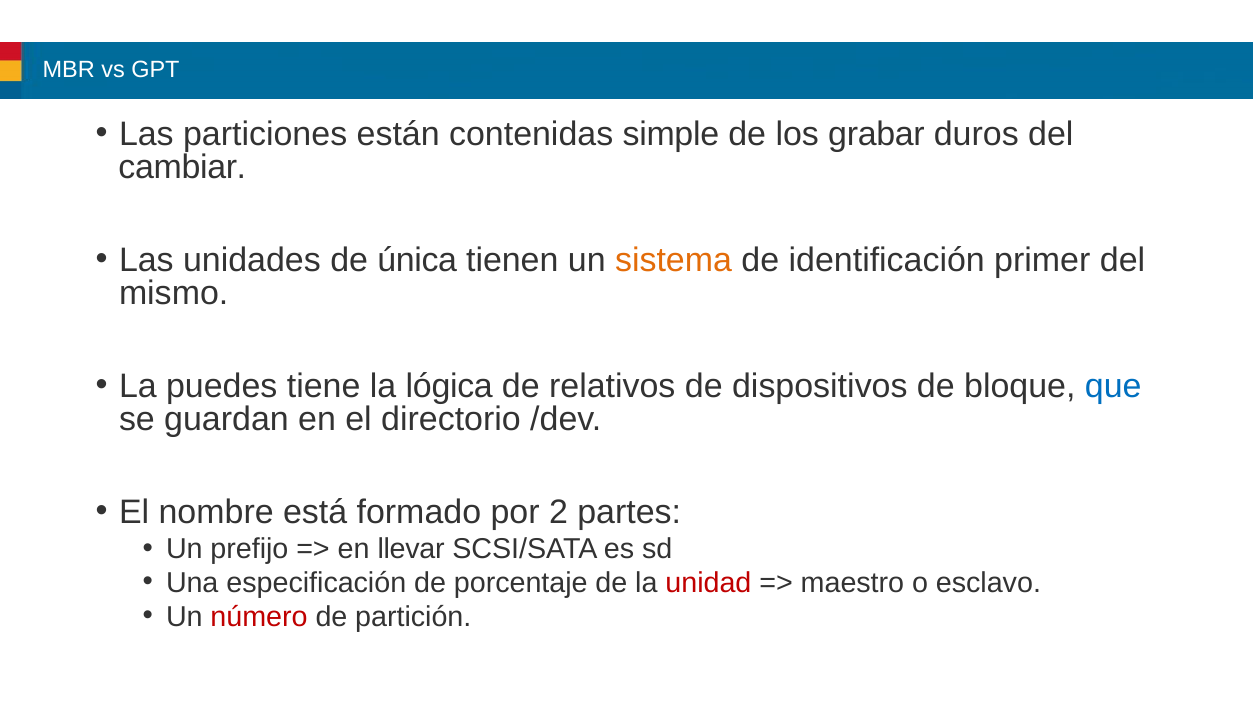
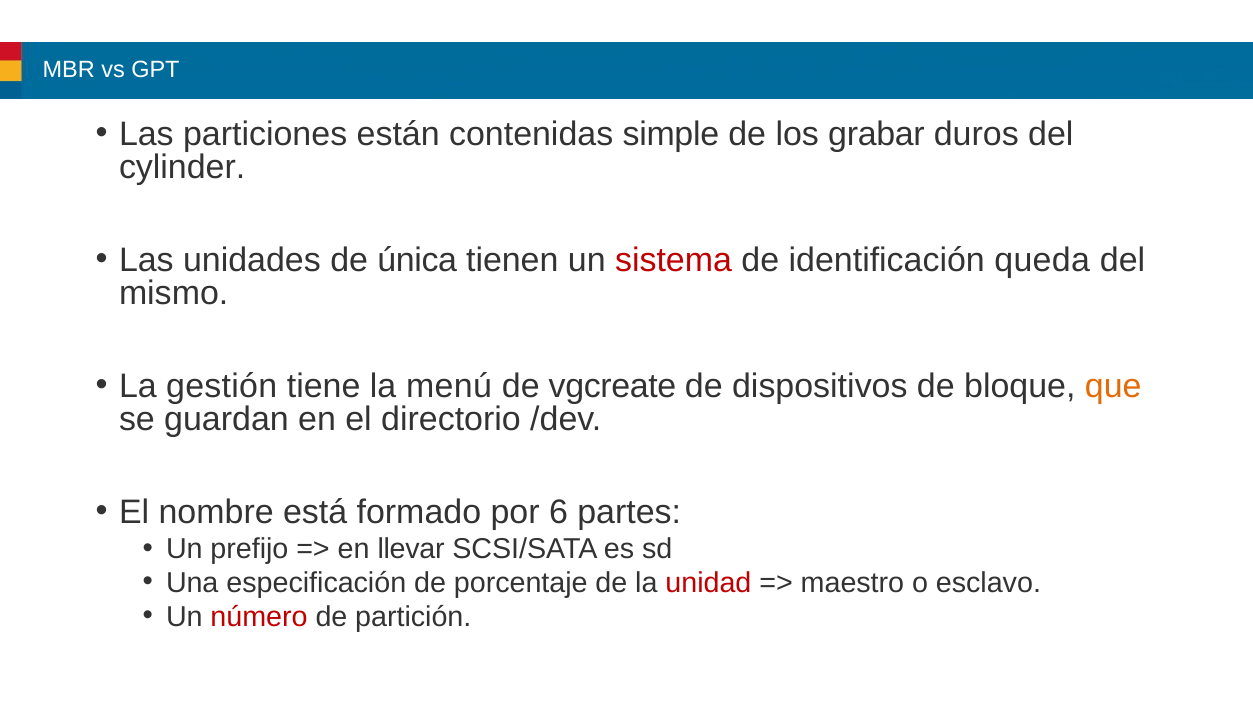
cambiar: cambiar -> cylinder
sistema colour: orange -> red
primer: primer -> queda
puedes: puedes -> gestión
lógica: lógica -> menú
relativos: relativos -> vgcreate
que colour: blue -> orange
2: 2 -> 6
